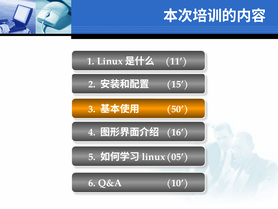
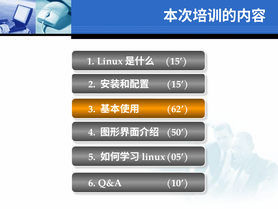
11 at (176, 61): 11 -> 15
50: 50 -> 62
16: 16 -> 50
